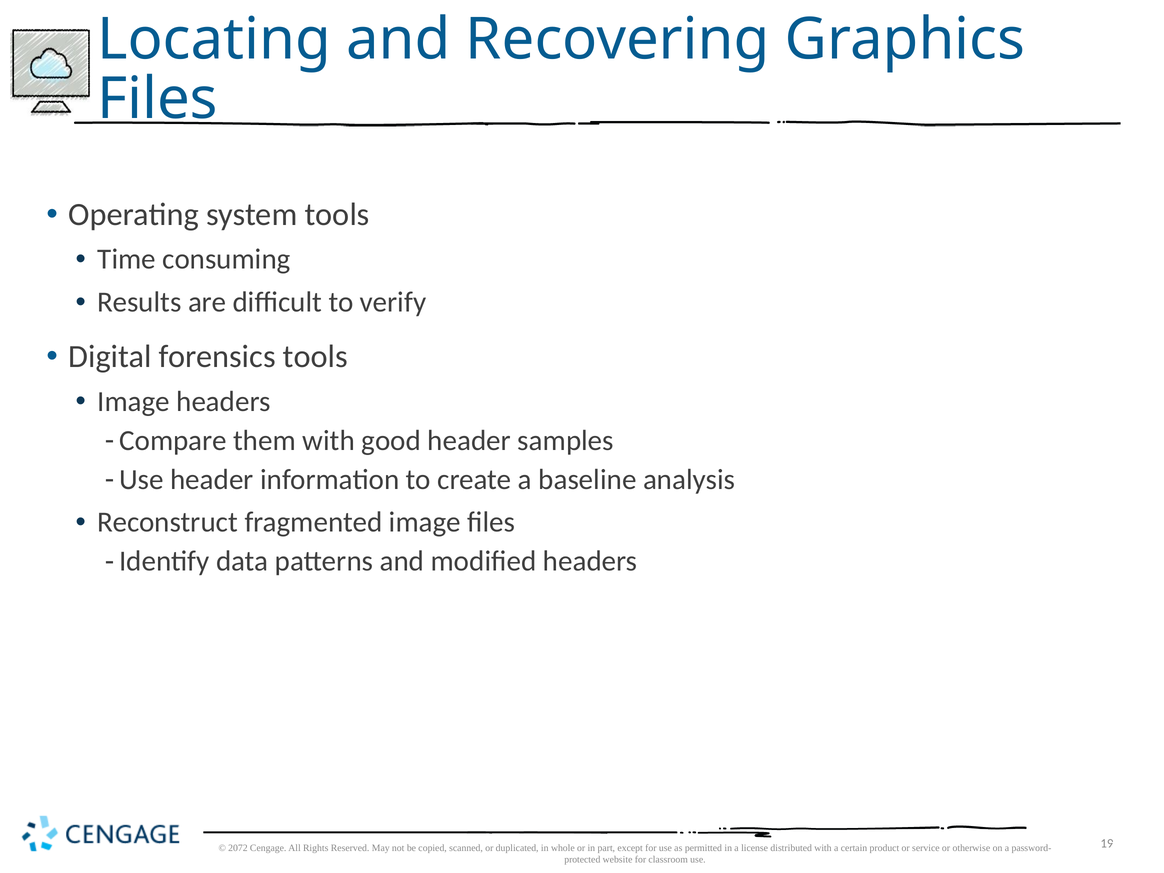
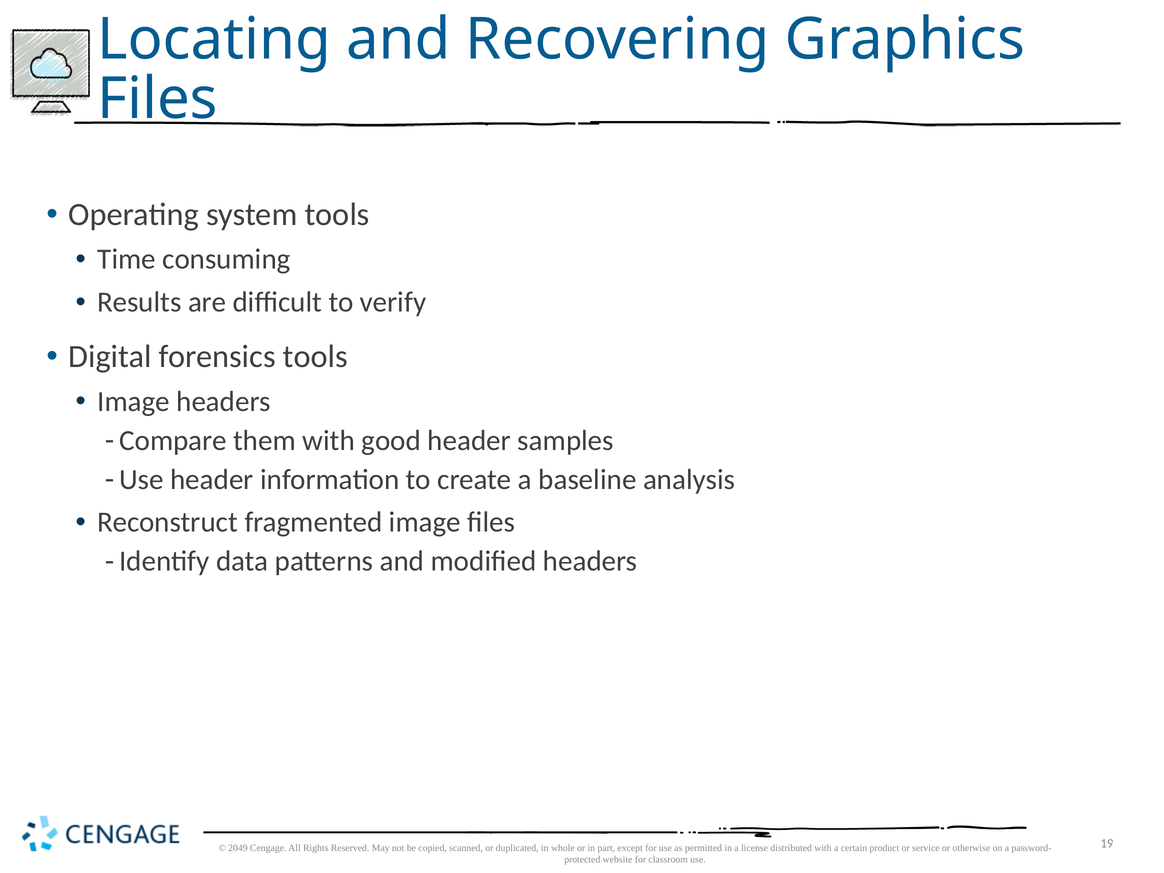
2072: 2072 -> 2049
